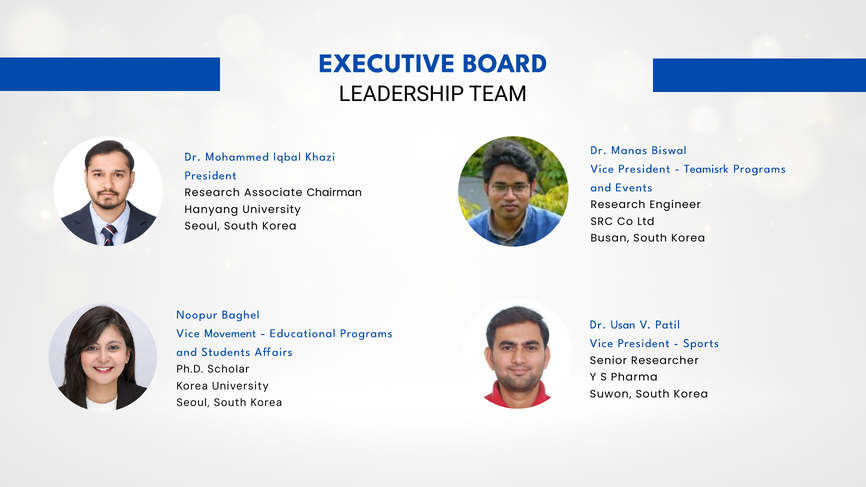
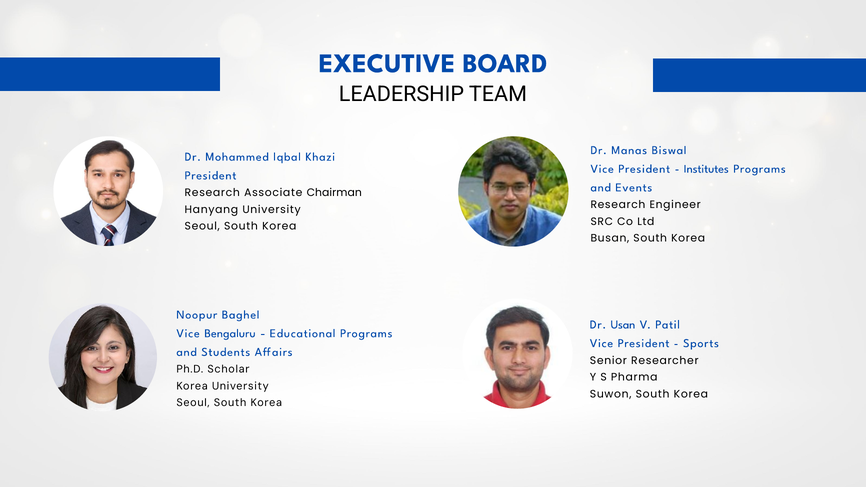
Teamisrk: Teamisrk -> Institutes
Movement: Movement -> Bengaluru
